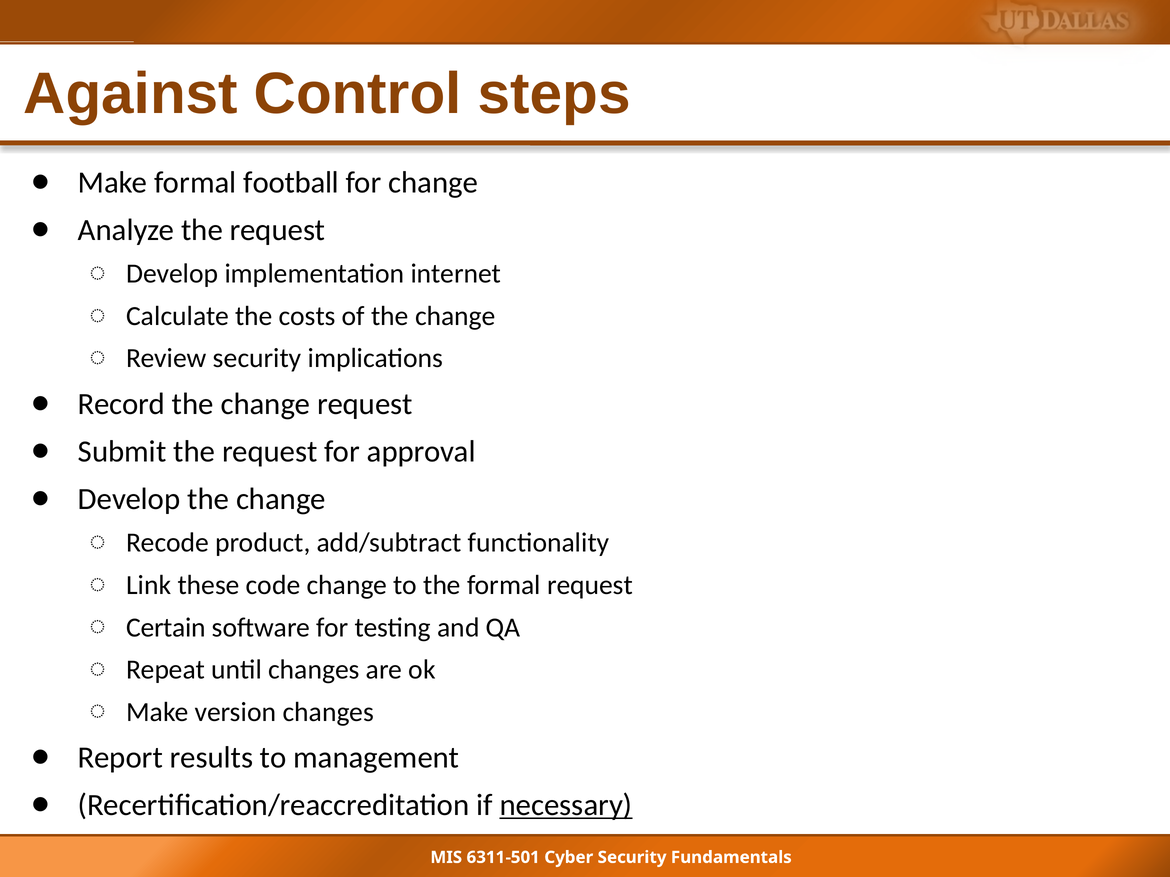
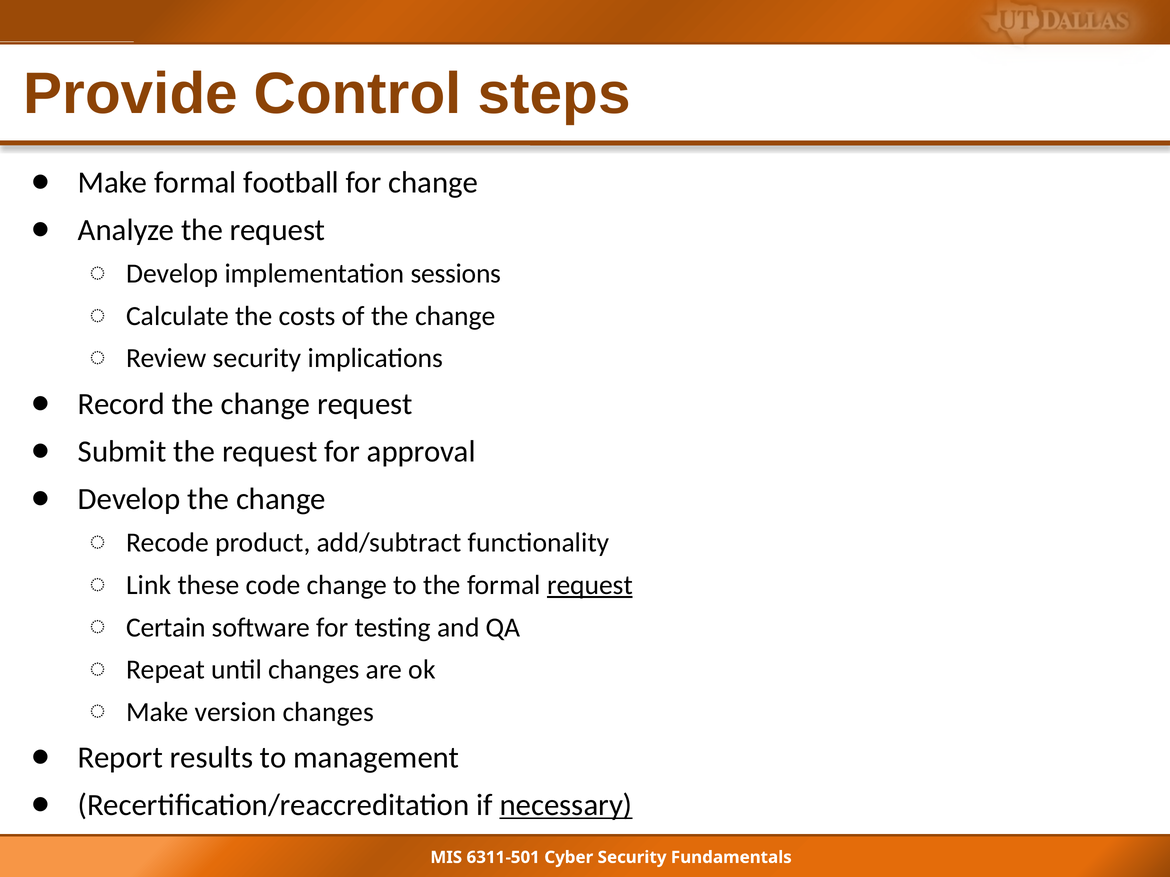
Against: Against -> Provide
internet: internet -> sessions
request at (590, 585) underline: none -> present
